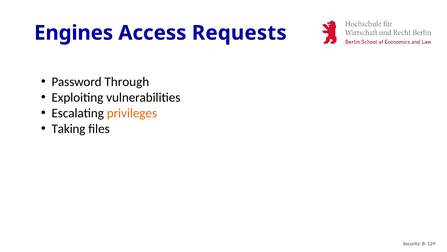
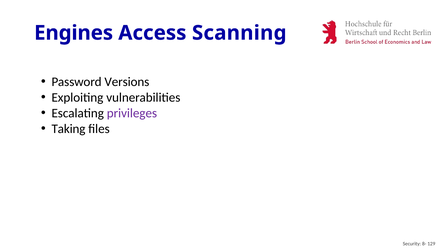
Requests: Requests -> Scanning
Through: Through -> Versions
privileges colour: orange -> purple
